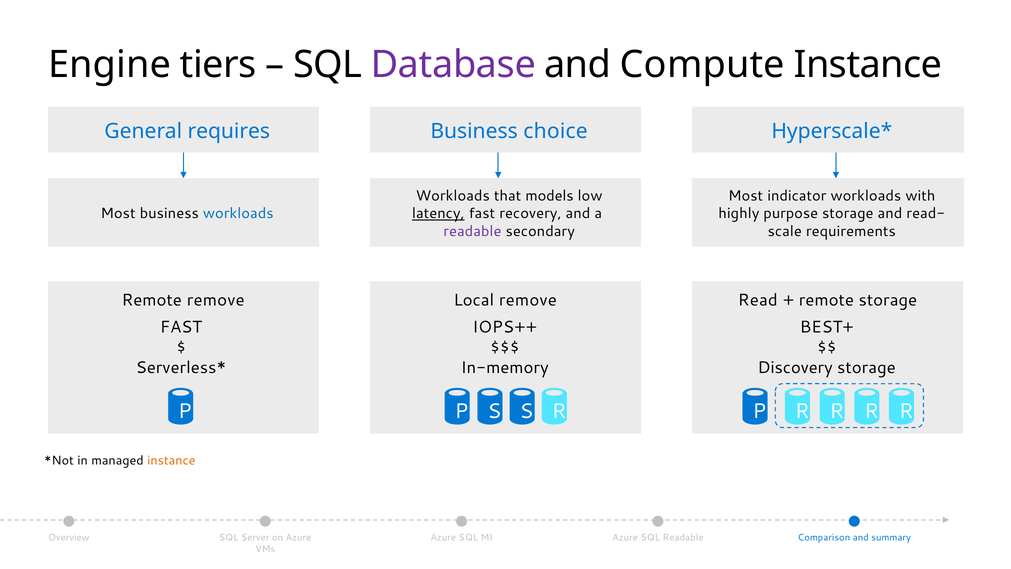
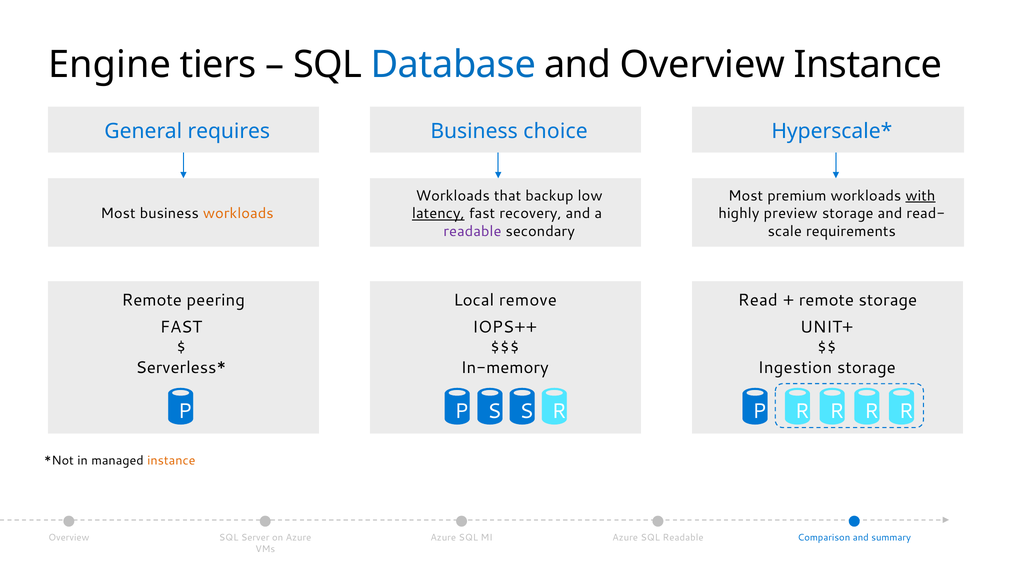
Database colour: purple -> blue
and Compute: Compute -> Overview
models: models -> backup
indicator: indicator -> premium
with underline: none -> present
workloads at (238, 213) colour: blue -> orange
purpose: purpose -> preview
Remote remove: remove -> peering
BEST+: BEST+ -> UNIT+
Discovery: Discovery -> Ingestion
